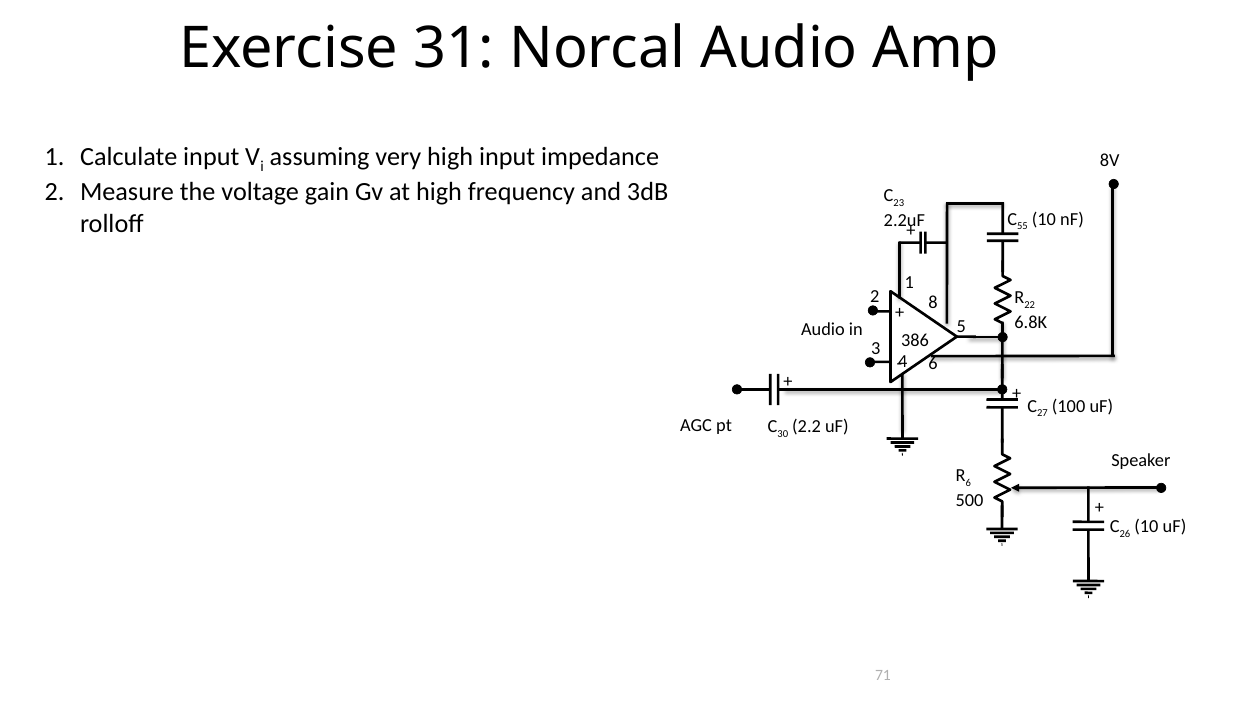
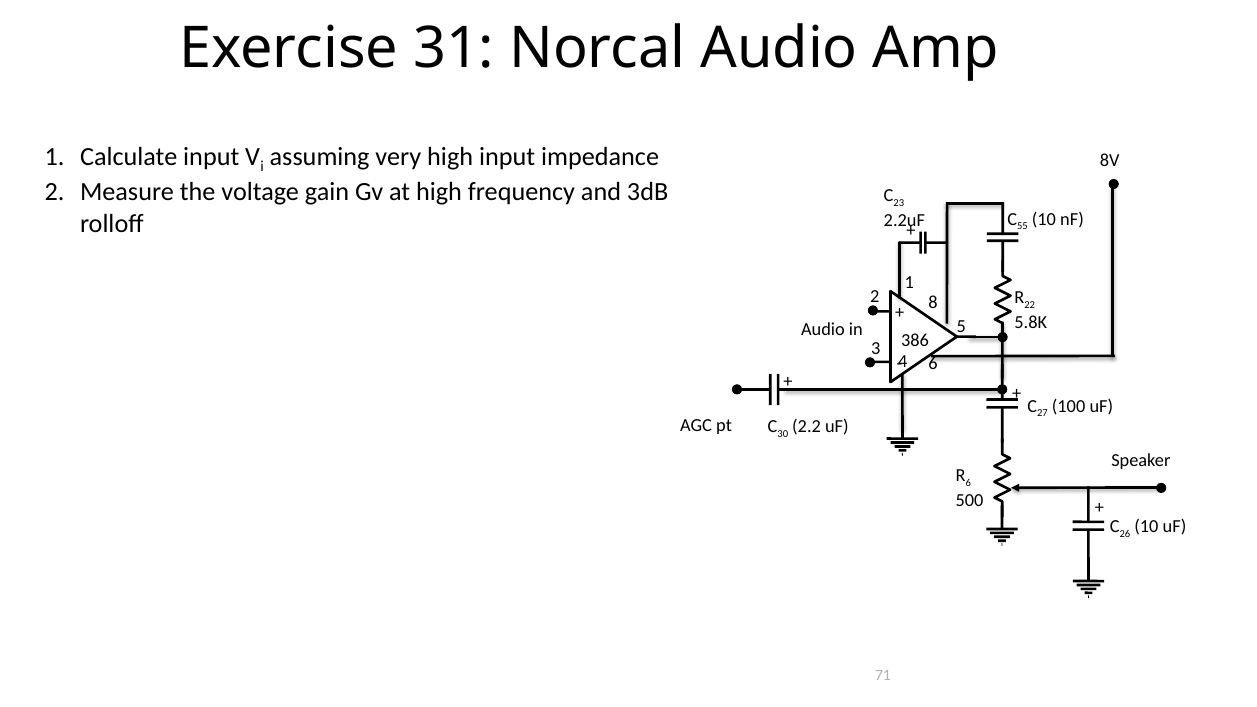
6.8K: 6.8K -> 5.8K
